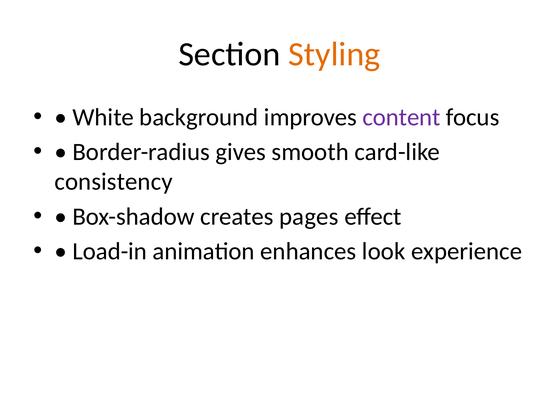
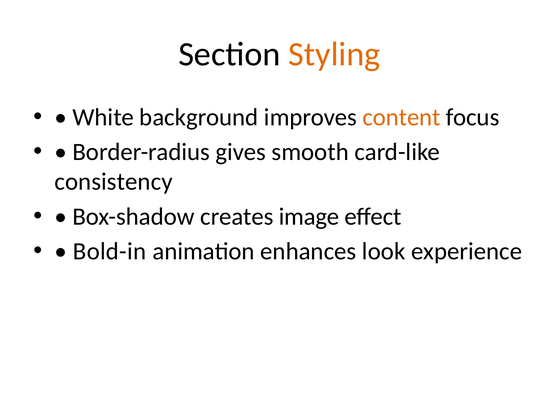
content colour: purple -> orange
pages: pages -> image
Load-in: Load-in -> Bold-in
